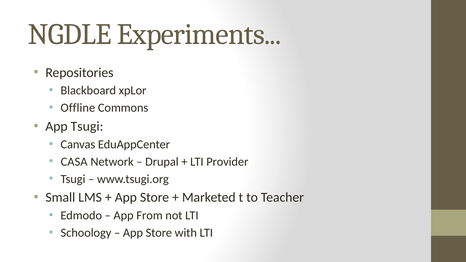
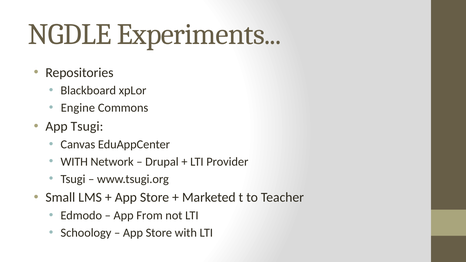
Offline: Offline -> Engine
CASA at (74, 162): CASA -> WITH
